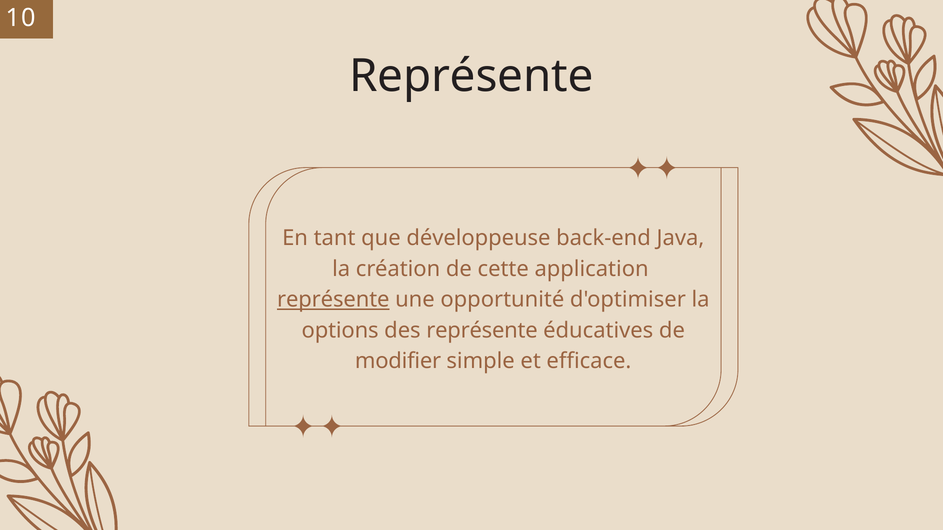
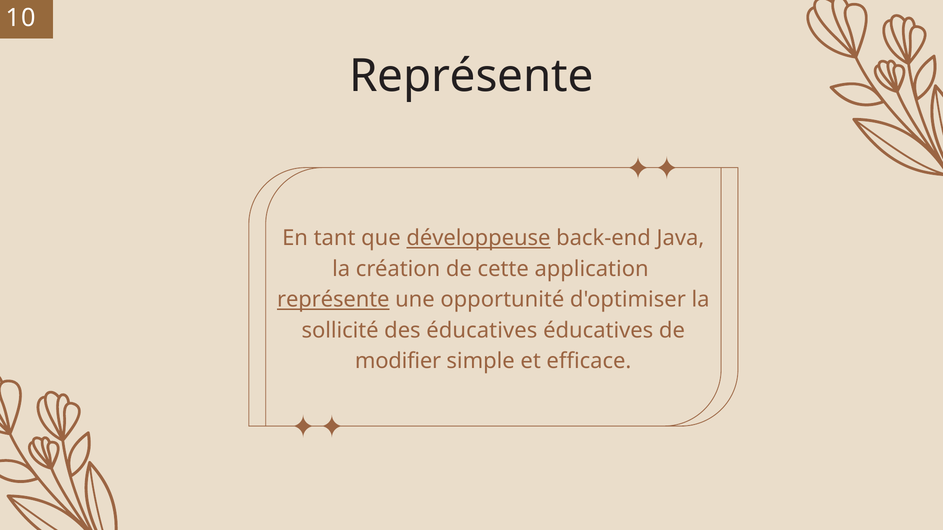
développeuse underline: none -> present
options: options -> sollicité
des représente: représente -> éducatives
